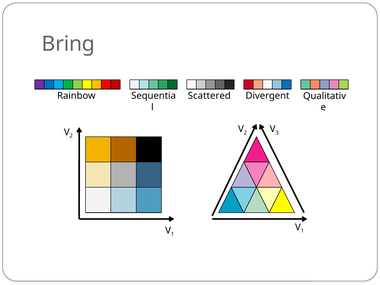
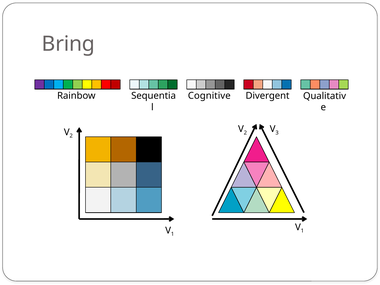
Scattered: Scattered -> Cognitive
